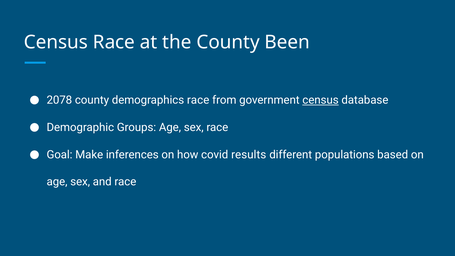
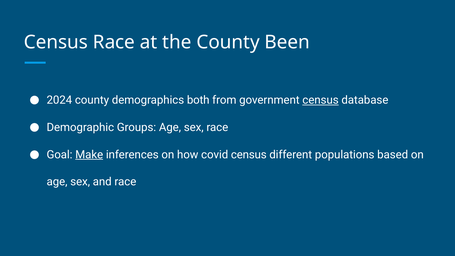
2078: 2078 -> 2024
demographics race: race -> both
Make underline: none -> present
covid results: results -> census
